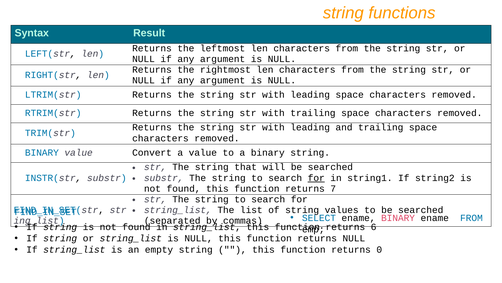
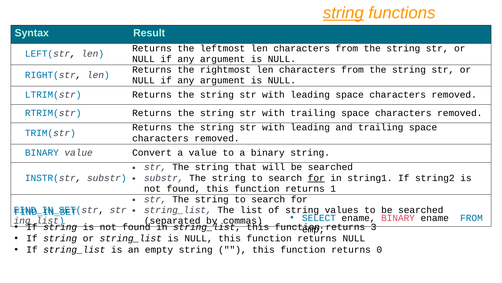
string at (343, 13) underline: none -> present
7: 7 -> 1
6: 6 -> 3
